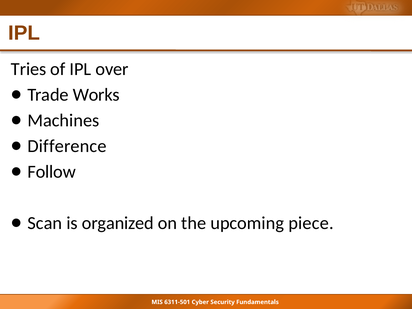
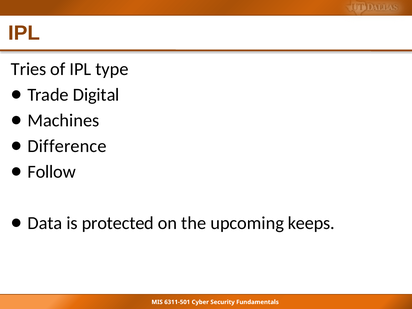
over: over -> type
Works: Works -> Digital
Scan: Scan -> Data
organized: organized -> protected
piece: piece -> keeps
